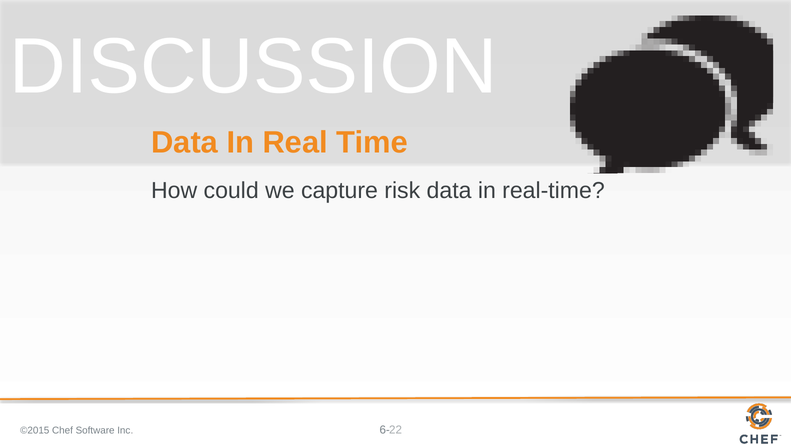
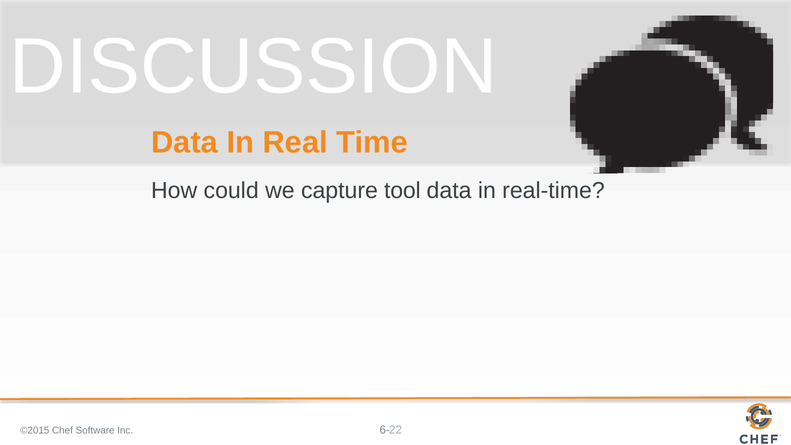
risk: risk -> tool
